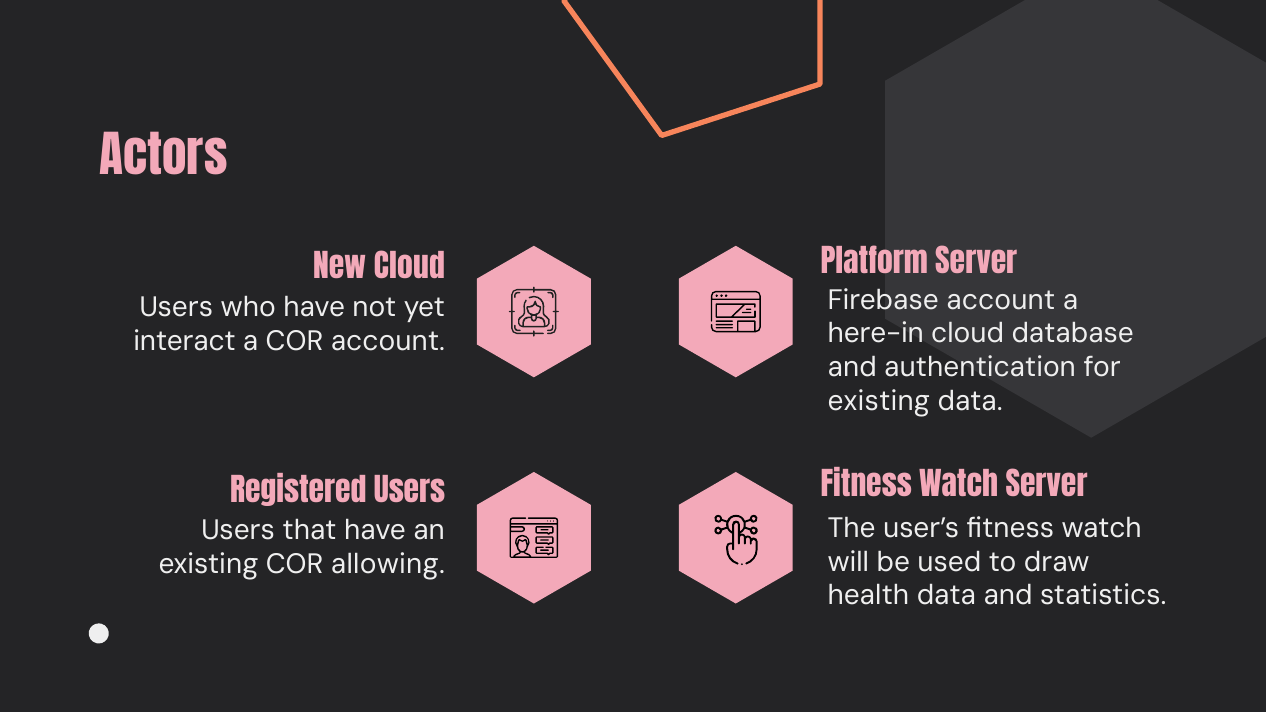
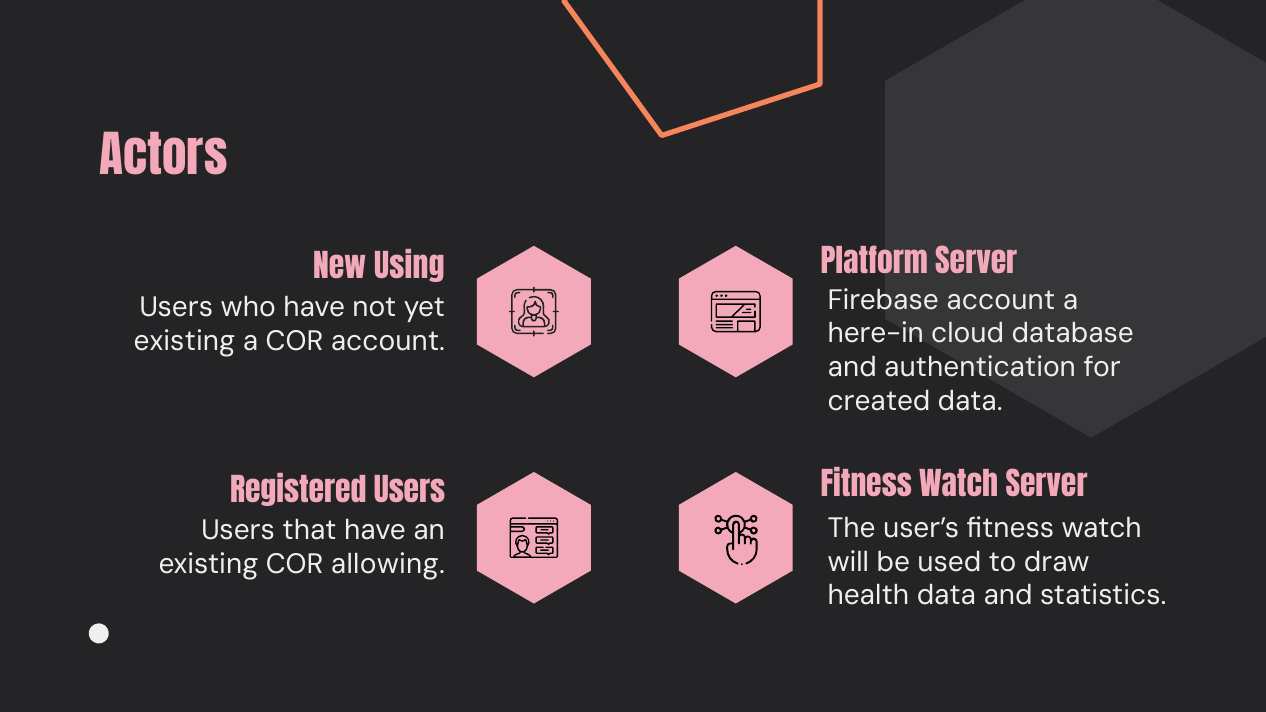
New Cloud: Cloud -> Using
interact at (185, 341): interact -> existing
existing at (879, 401): existing -> created
